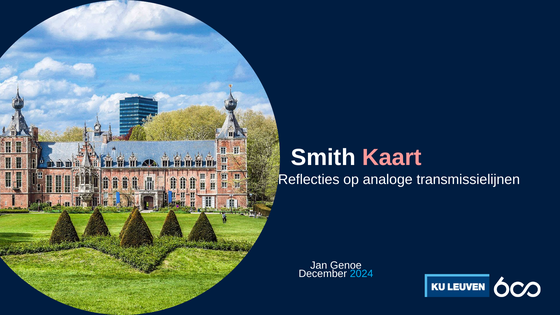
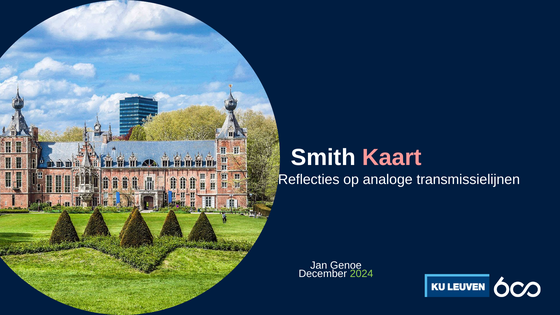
2024 colour: light blue -> light green
